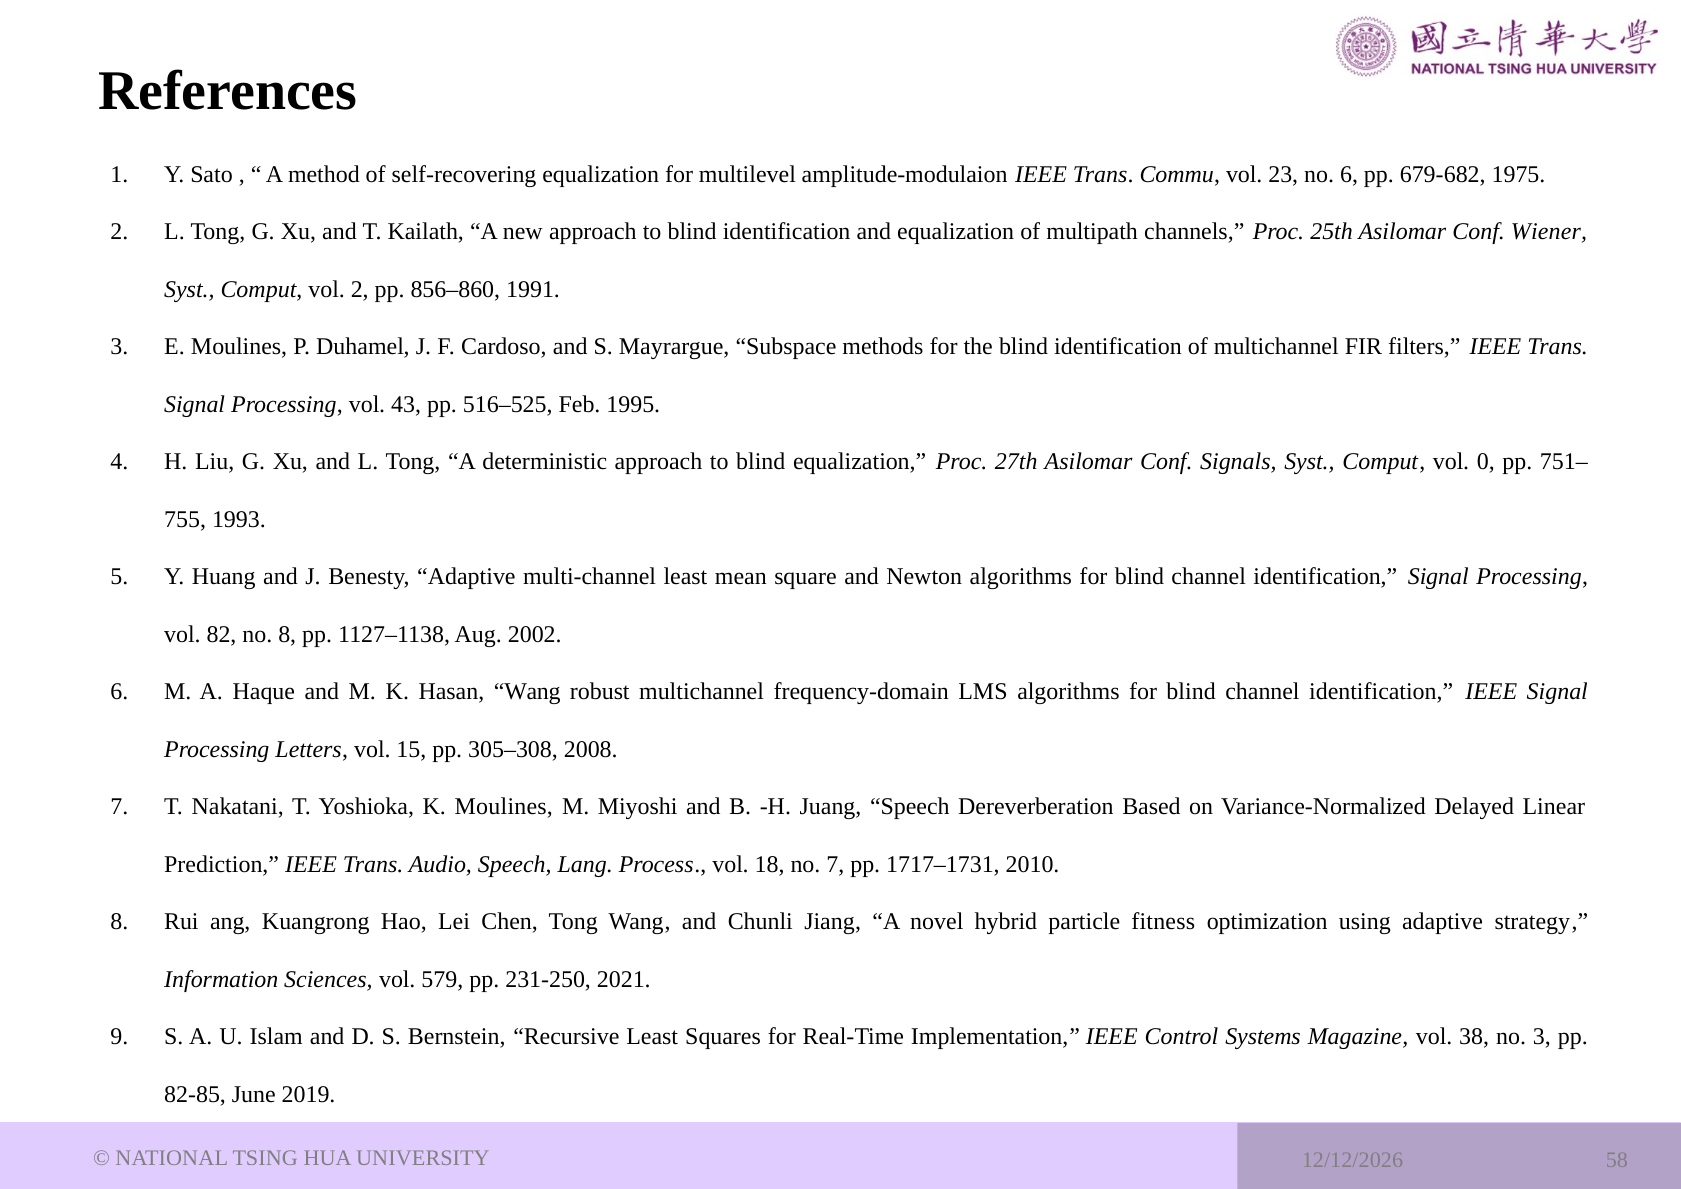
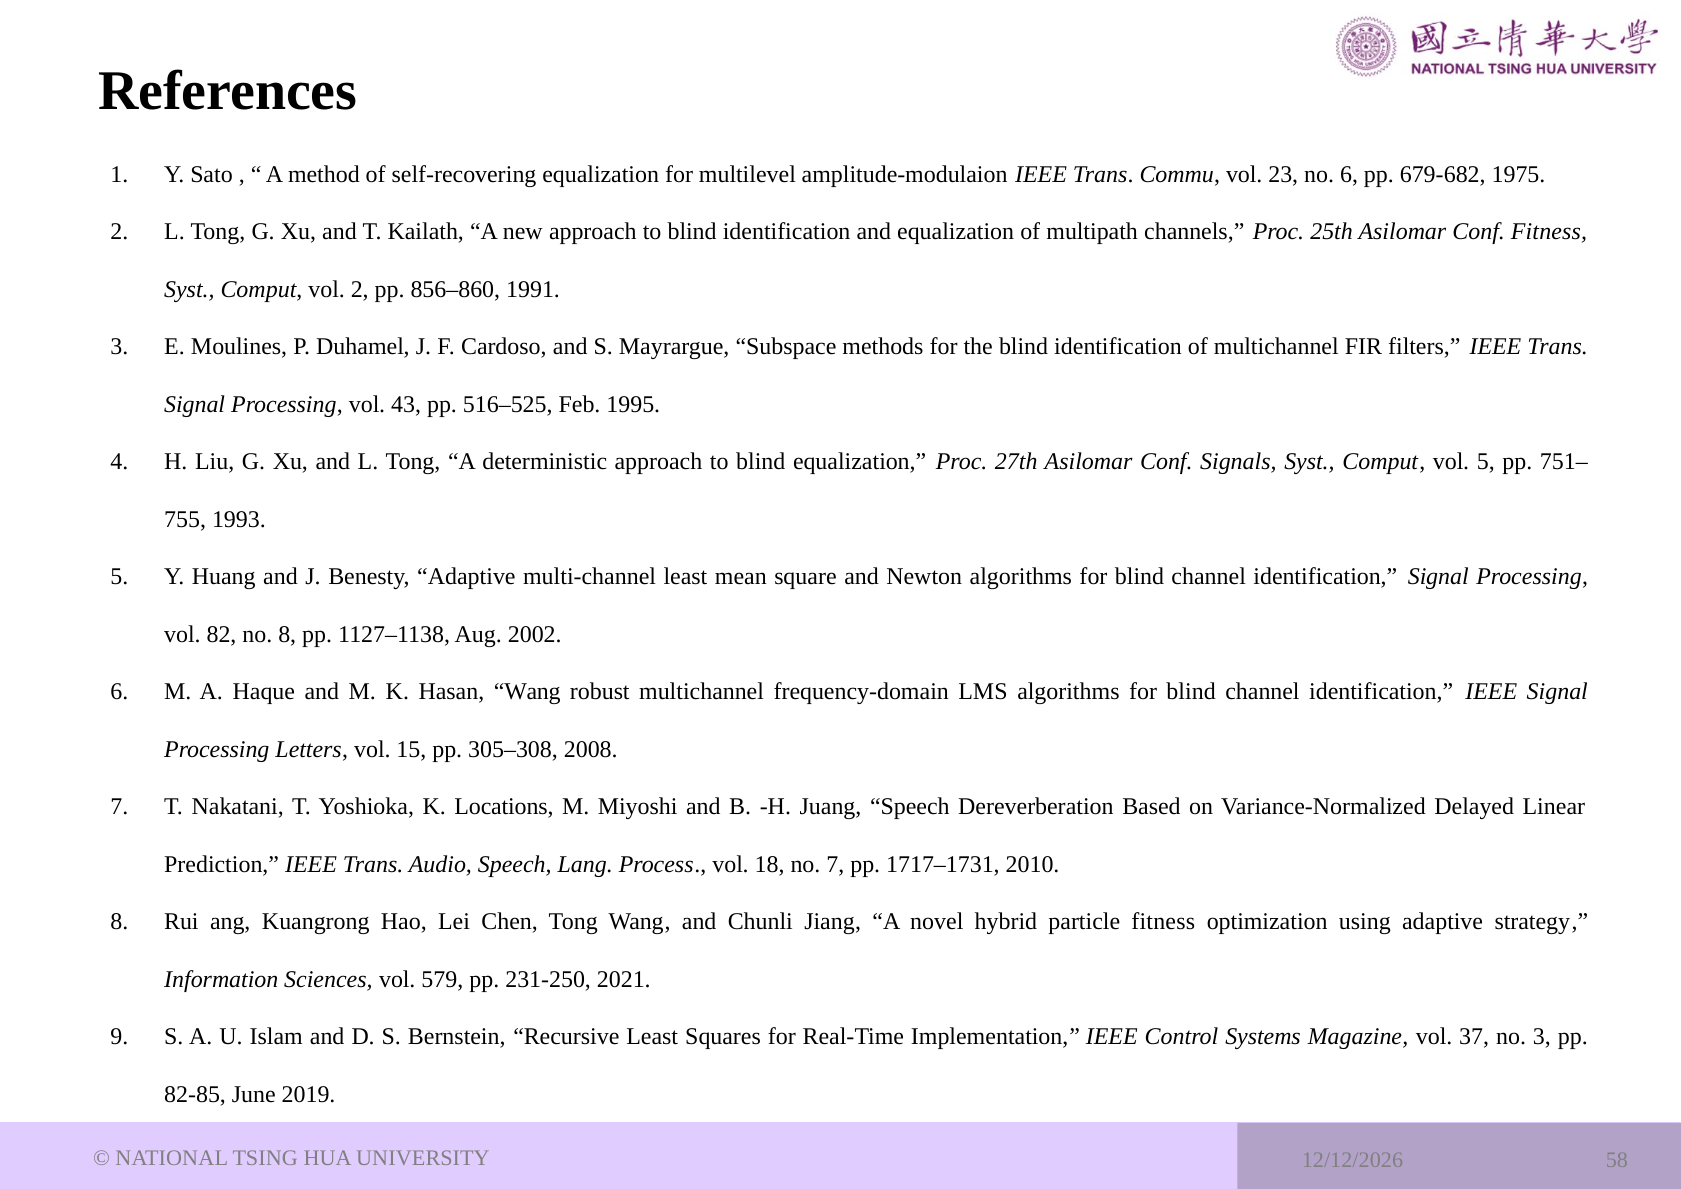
Conf Wiener: Wiener -> Fitness
vol 0: 0 -> 5
K Moulines: Moulines -> Locations
38: 38 -> 37
